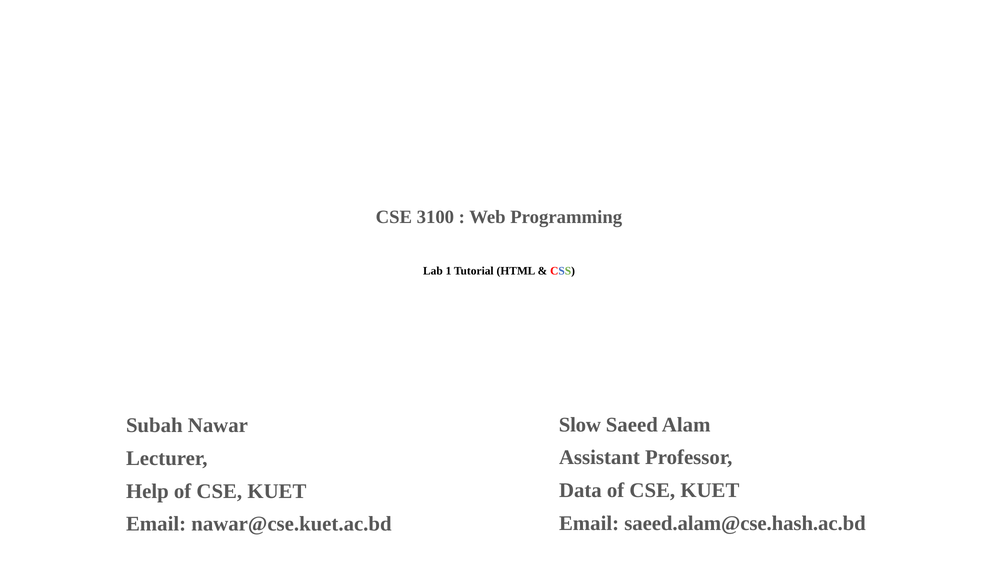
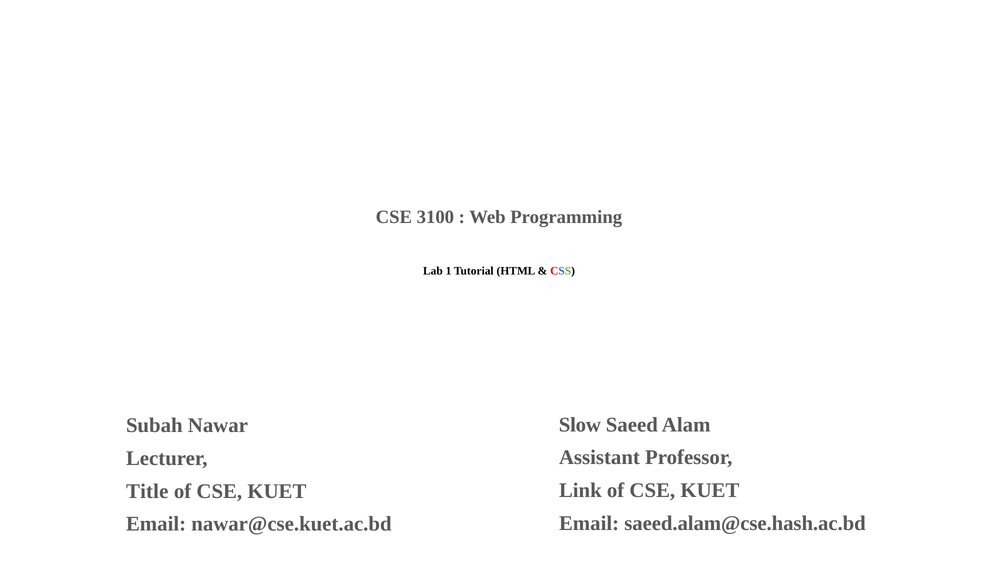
Data: Data -> Link
Help: Help -> Title
